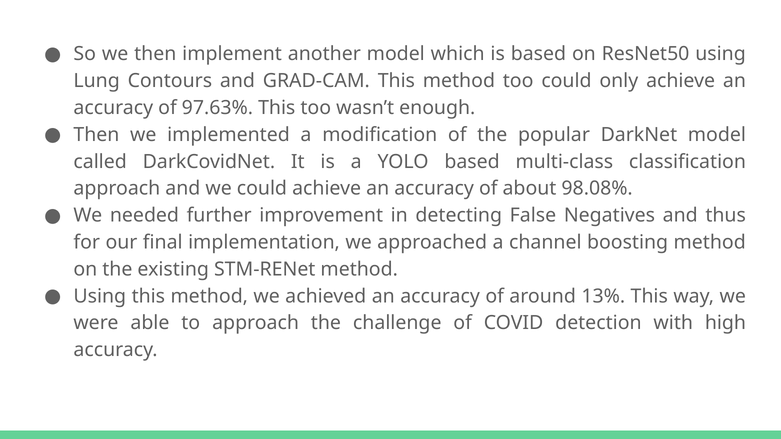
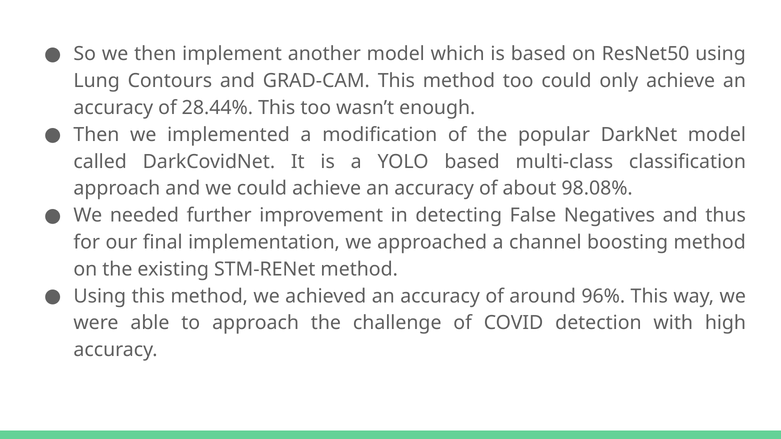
97.63%: 97.63% -> 28.44%
13%: 13% -> 96%
